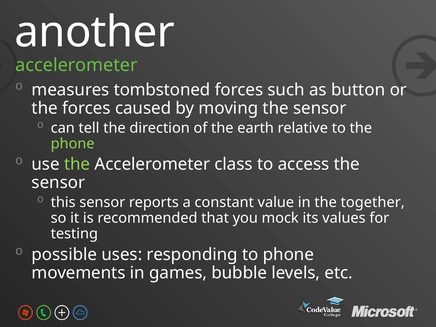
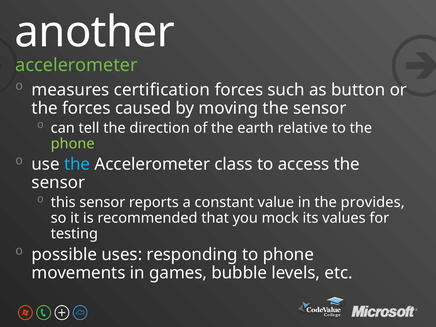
tombstoned: tombstoned -> certification
the at (77, 164) colour: light green -> light blue
together: together -> provides
